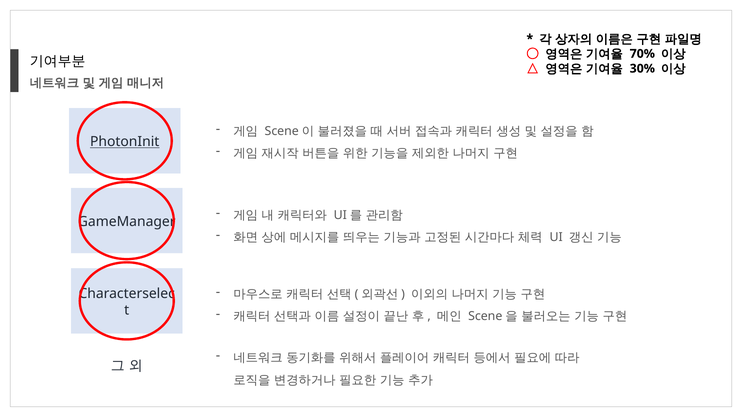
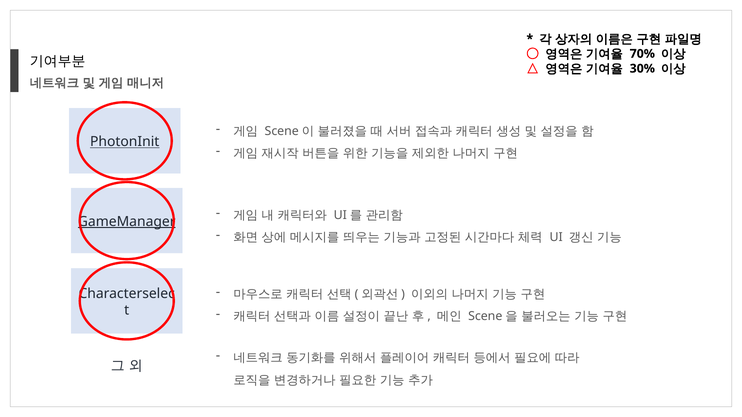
GameManager underline: none -> present
